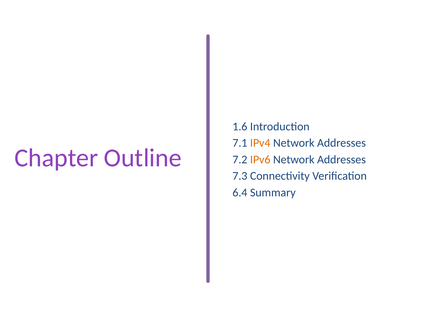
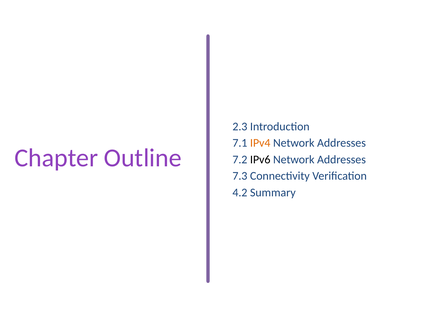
1.6: 1.6 -> 2.3
IPv6 colour: orange -> black
6.4: 6.4 -> 4.2
